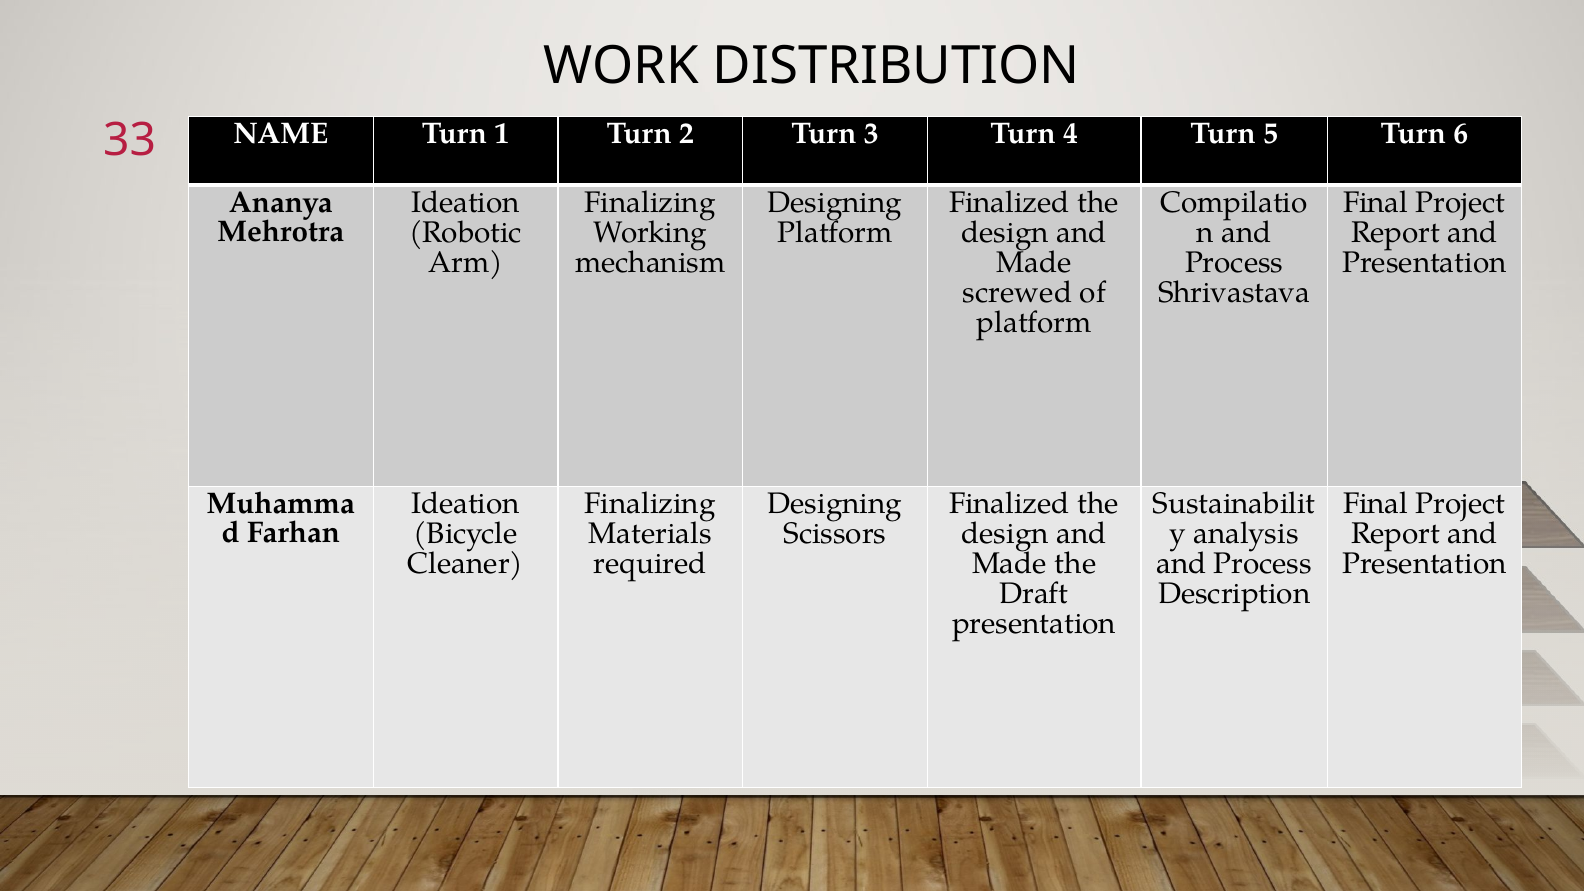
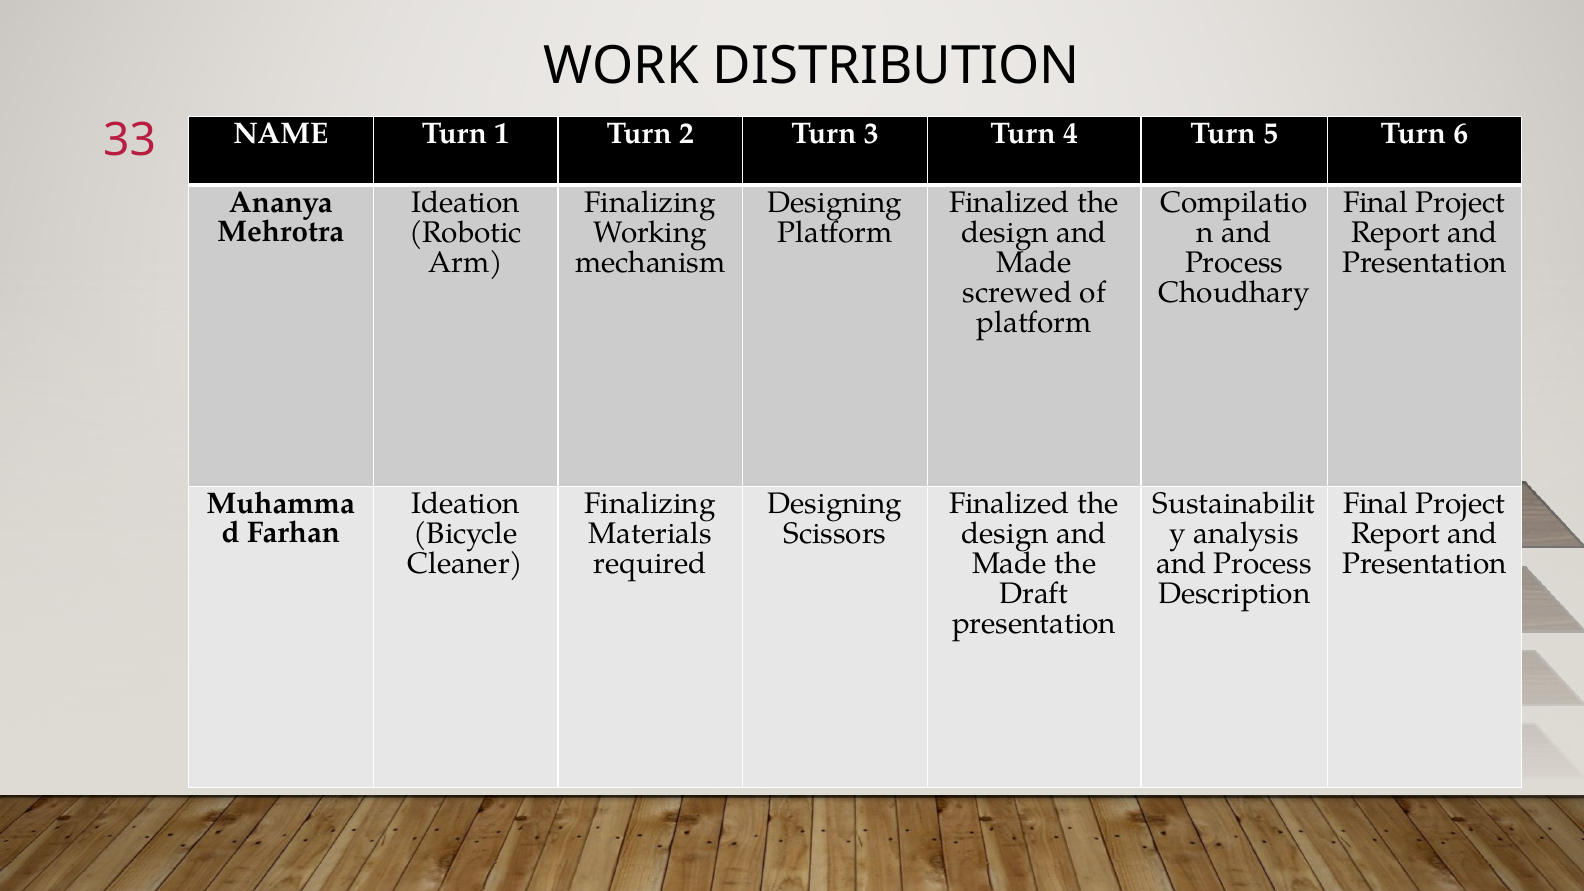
Shrivastava: Shrivastava -> Choudhary
